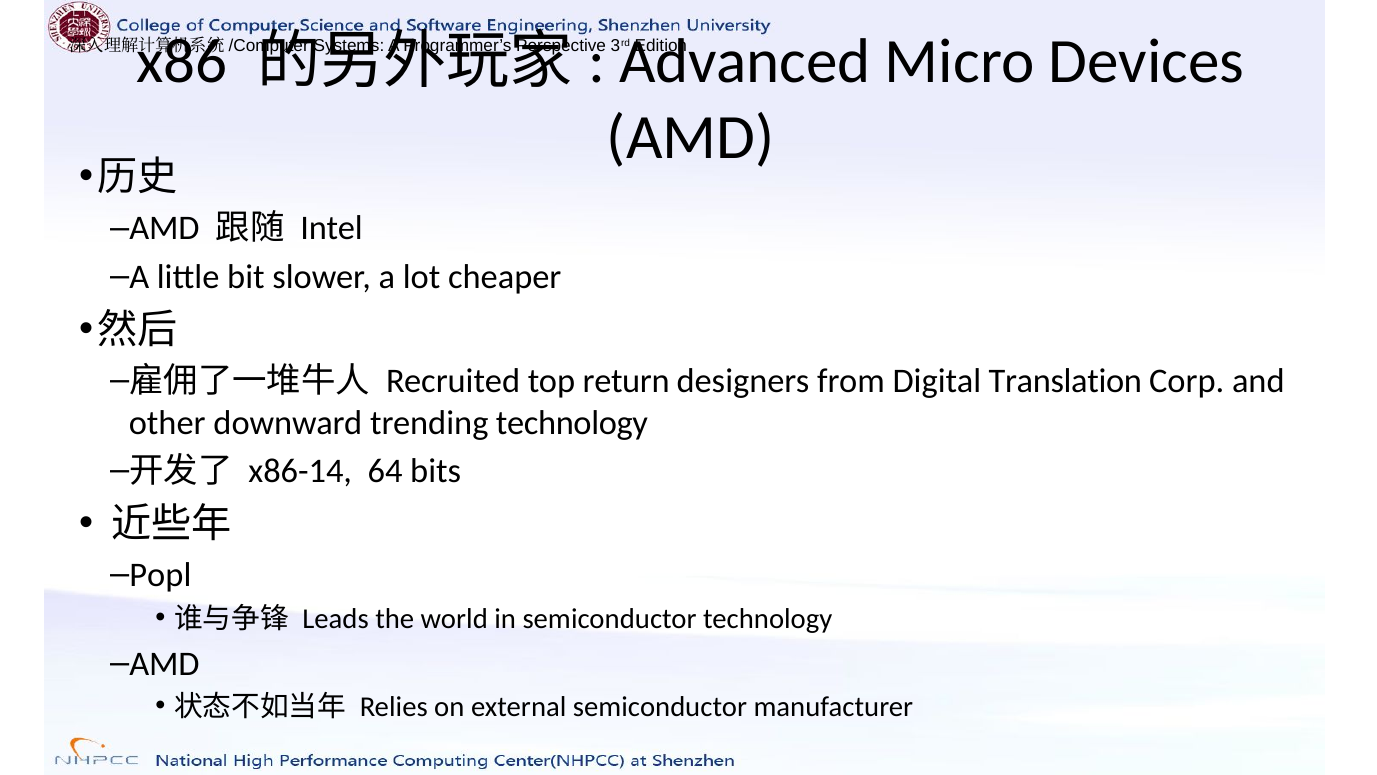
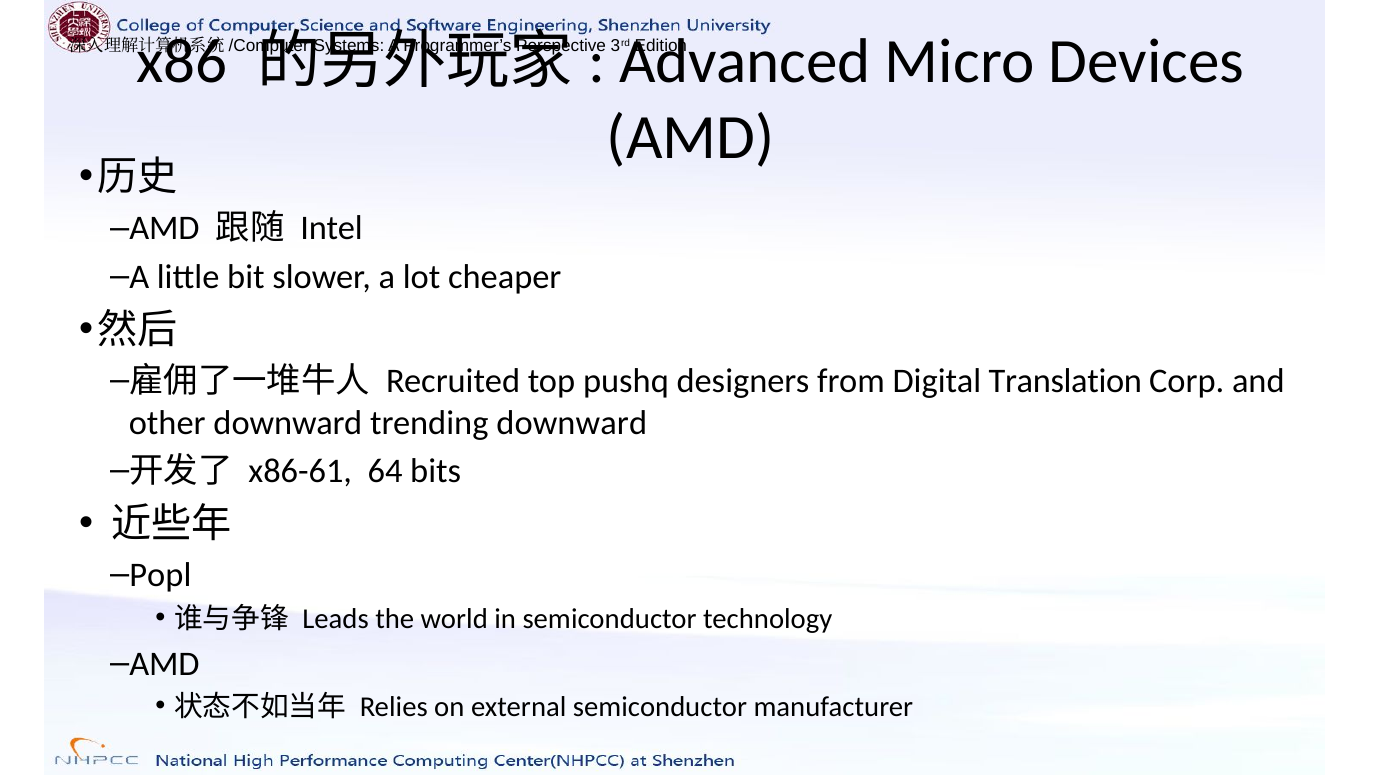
return: return -> pushq
trending technology: technology -> downward
x86-14: x86-14 -> x86-61
